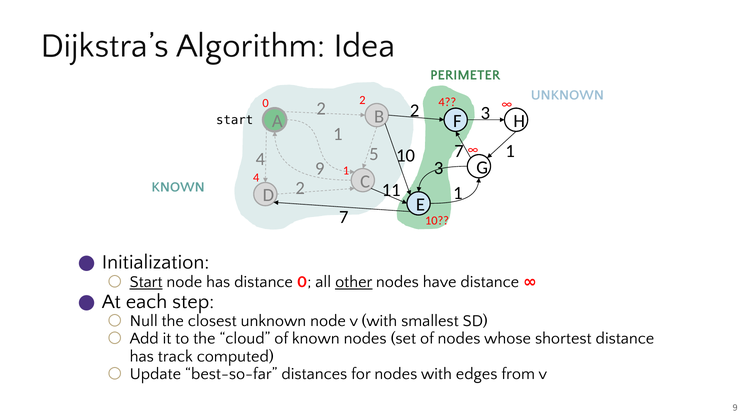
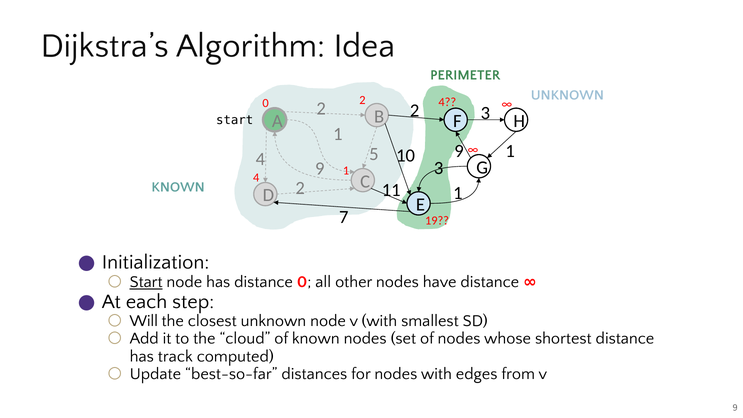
10 7: 7 -> 9
10 at (437, 220): 10 -> 19
other underline: present -> none
Null: Null -> Will
